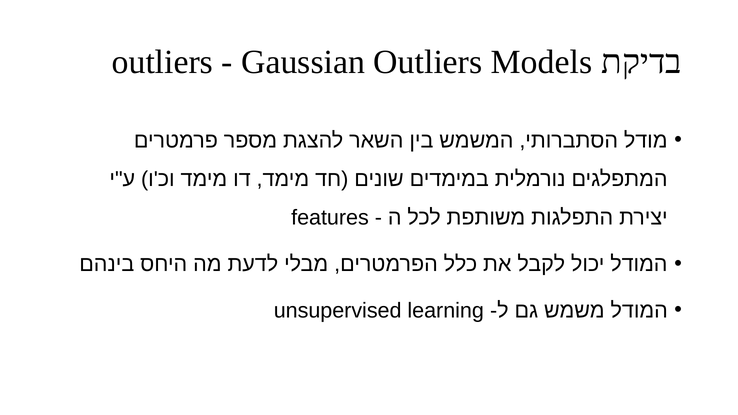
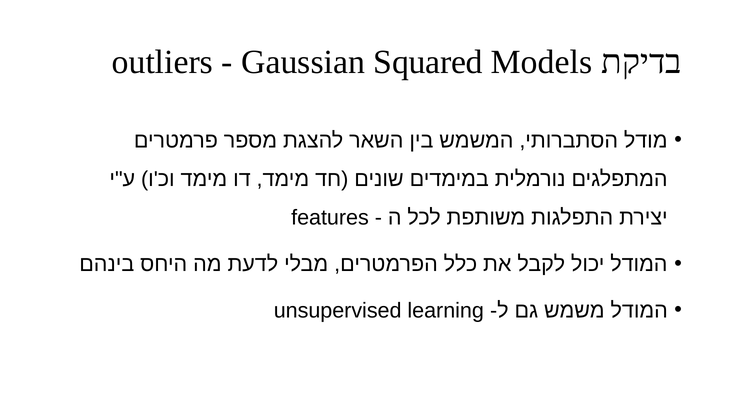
Gaussian Outliers: Outliers -> Squared
